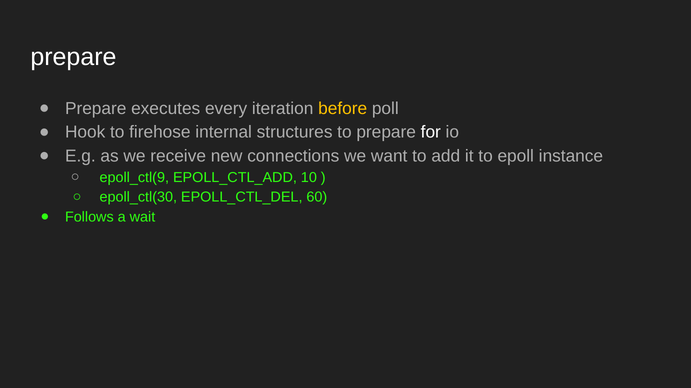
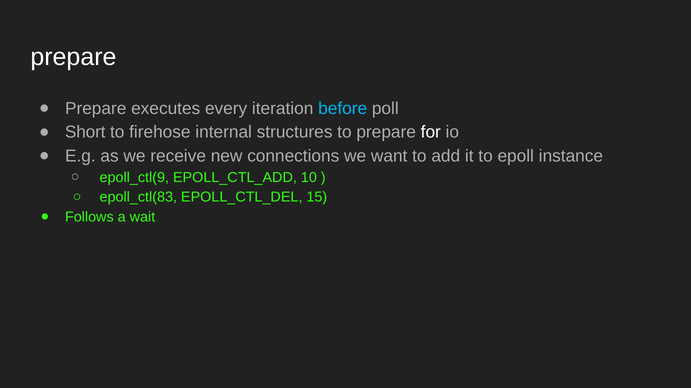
before colour: yellow -> light blue
Hook: Hook -> Short
epoll_ctl(30: epoll_ctl(30 -> epoll_ctl(83
60: 60 -> 15
